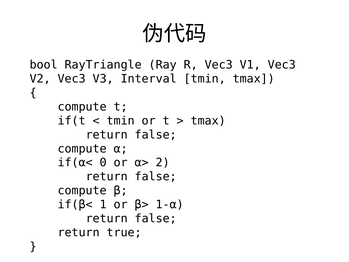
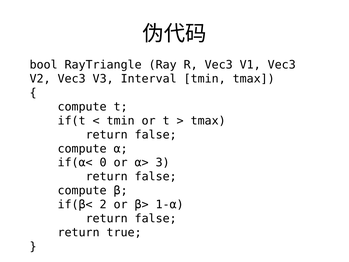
2: 2 -> 3
1: 1 -> 2
